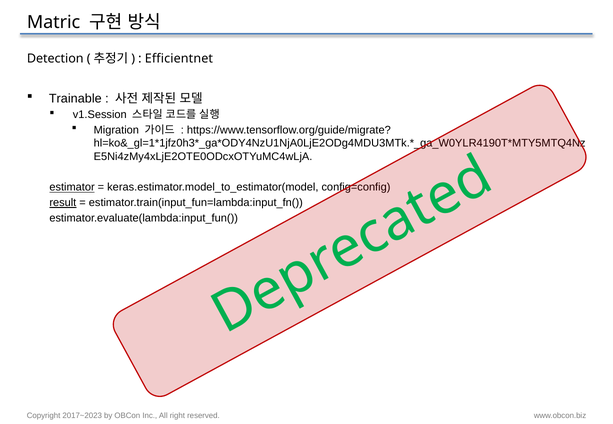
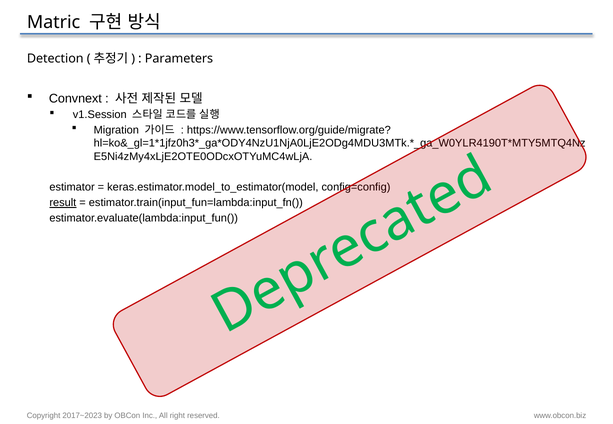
Efficientnet: Efficientnet -> Parameters
Trainable: Trainable -> Convnext
estimator underline: present -> none
